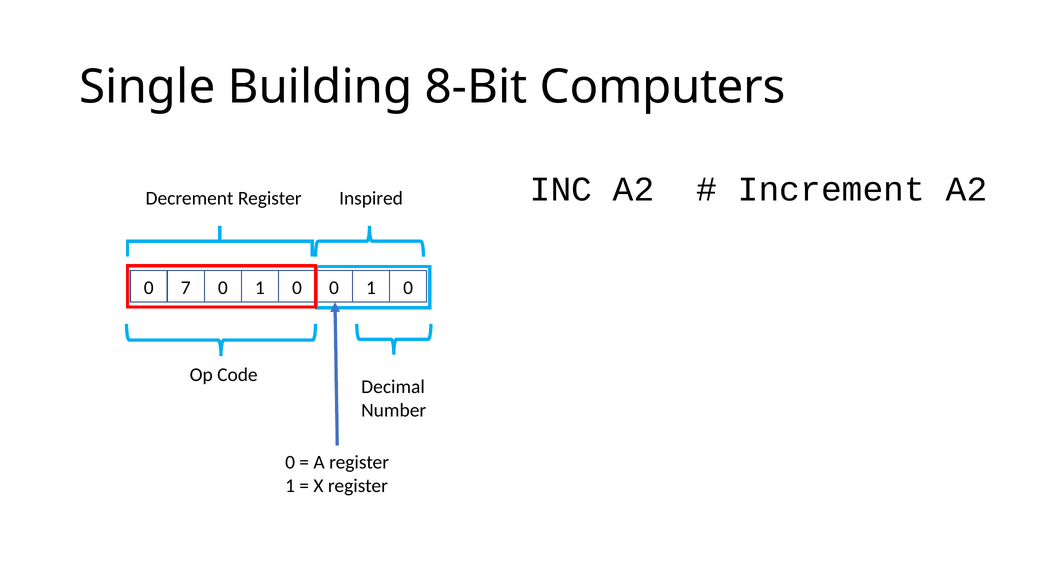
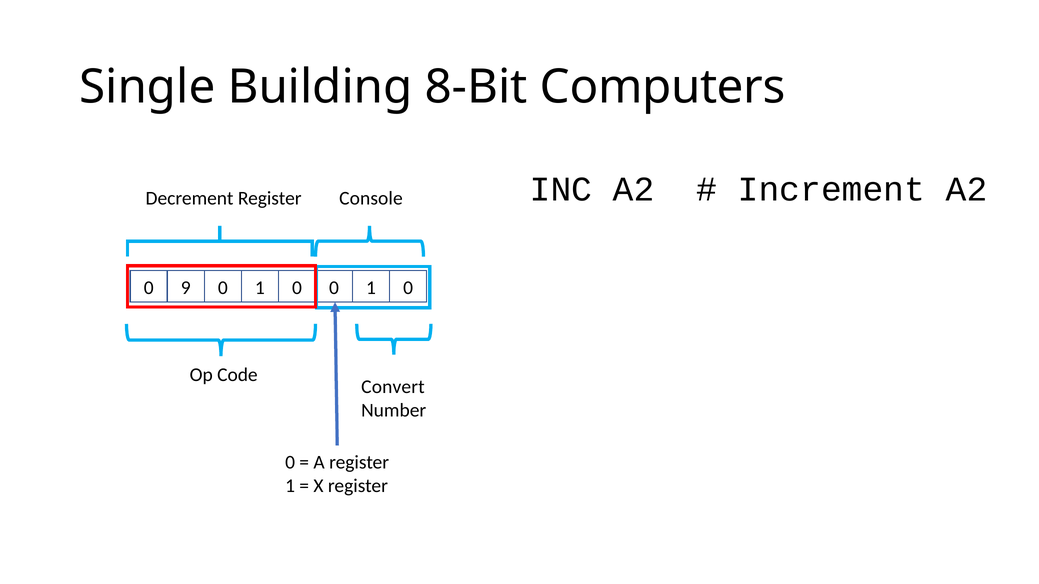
Inspired: Inspired -> Console
7: 7 -> 9
Decimal: Decimal -> Convert
